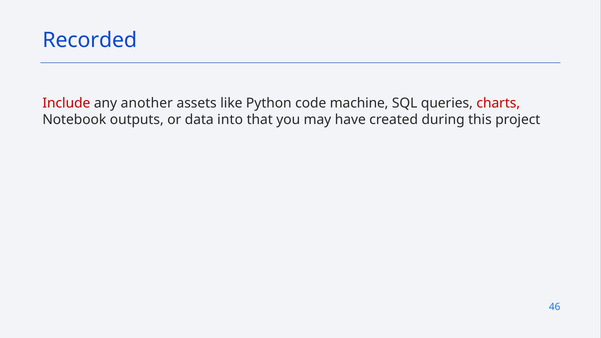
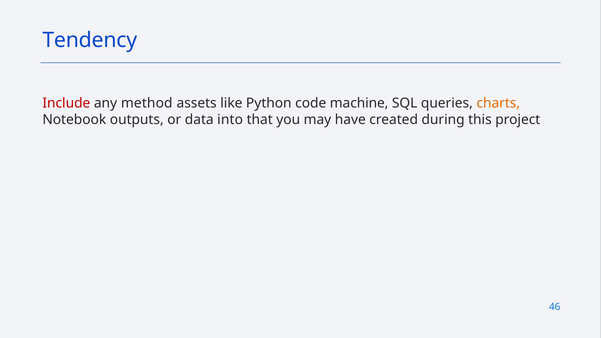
Recorded: Recorded -> Tendency
another: another -> method
charts colour: red -> orange
